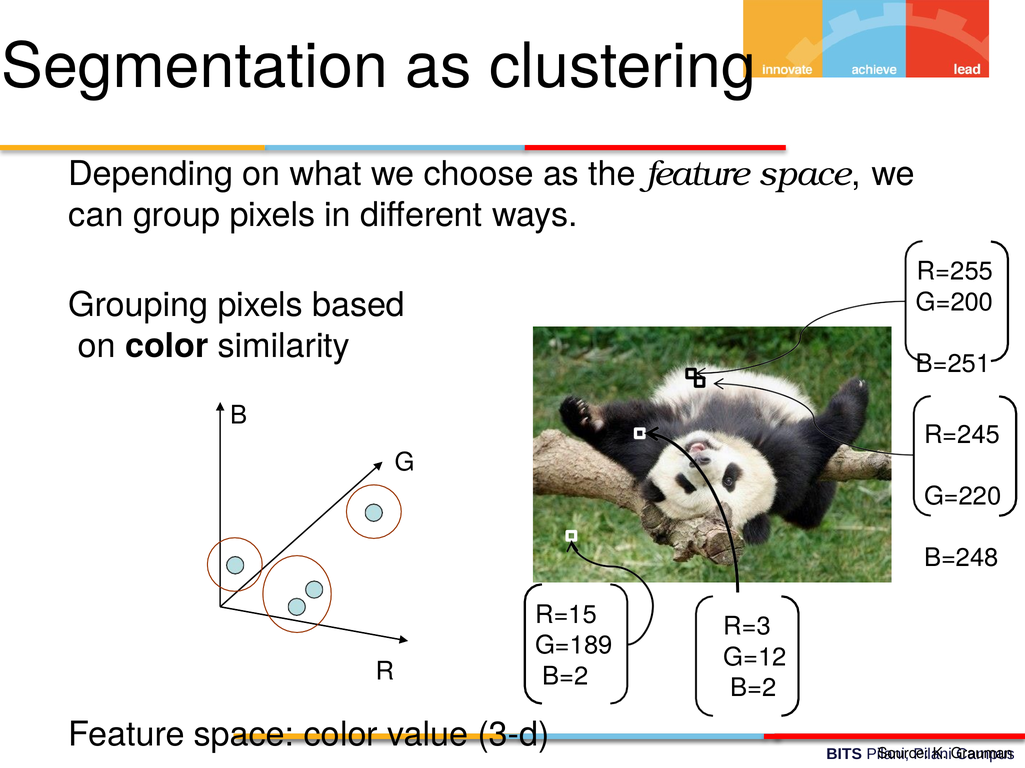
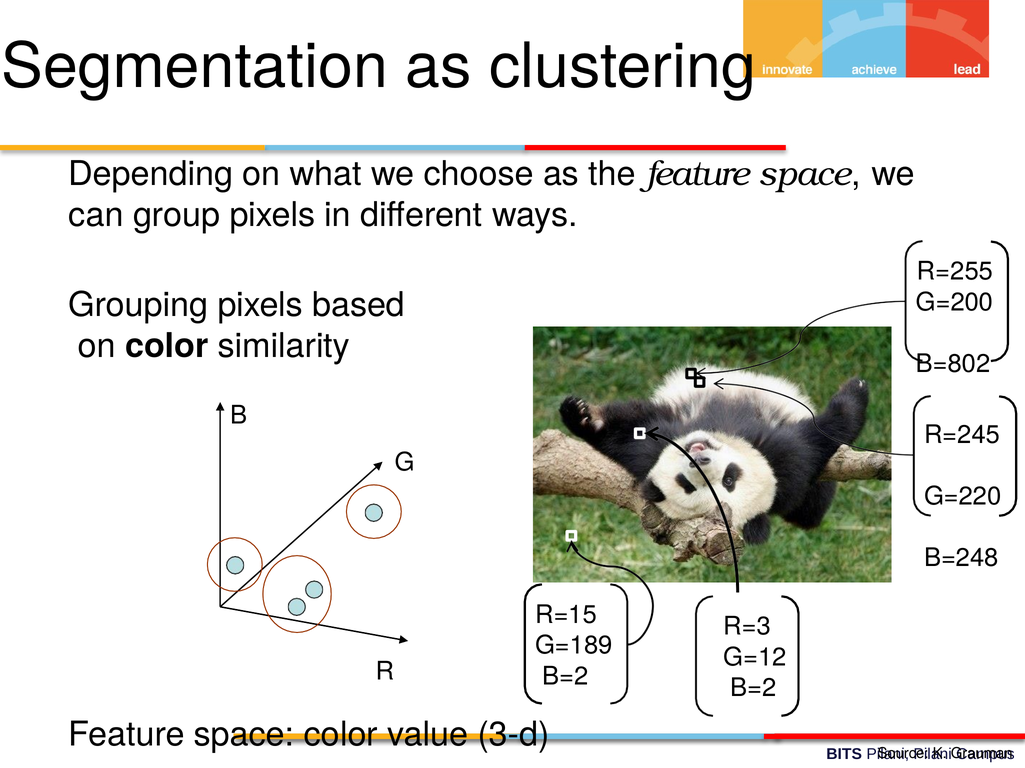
B=251: B=251 -> B=802
